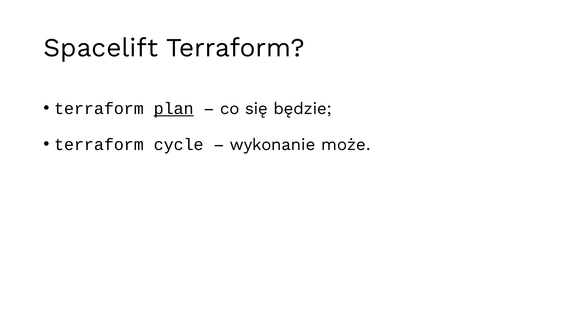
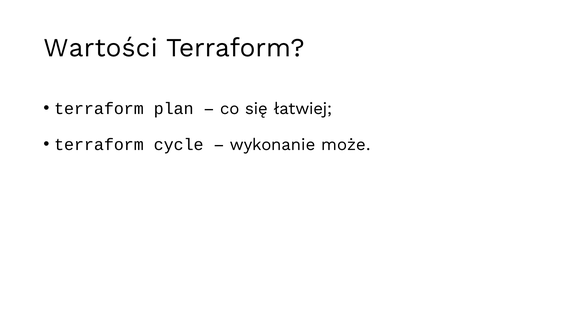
Spacelift: Spacelift -> Wartości
plan underline: present -> none
będzie: będzie -> łatwiej
